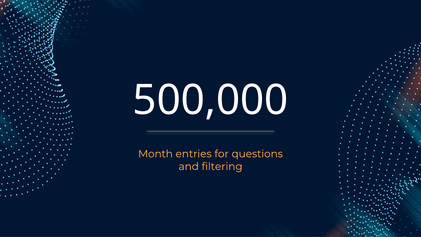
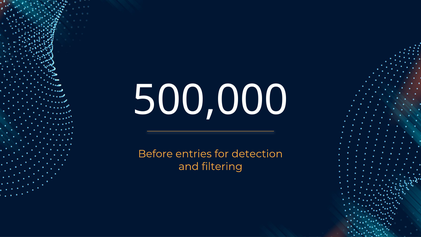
Month: Month -> Before
questions: questions -> detection
